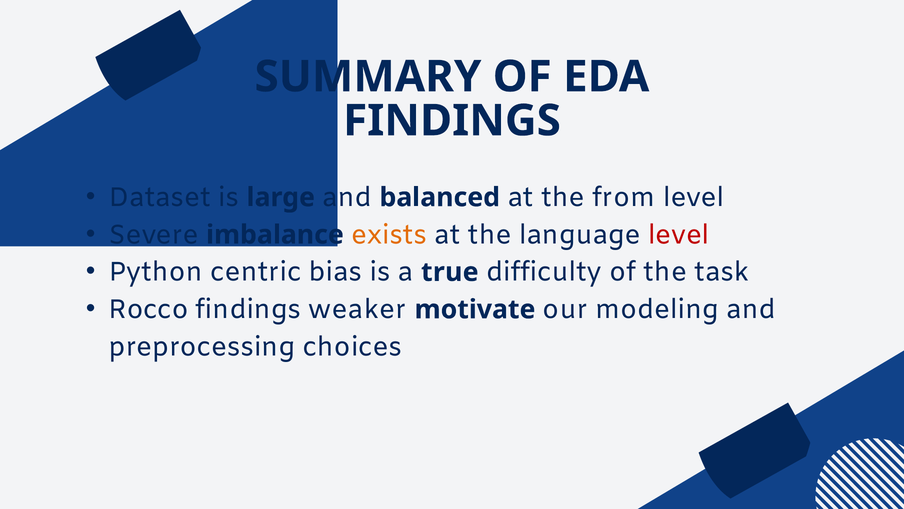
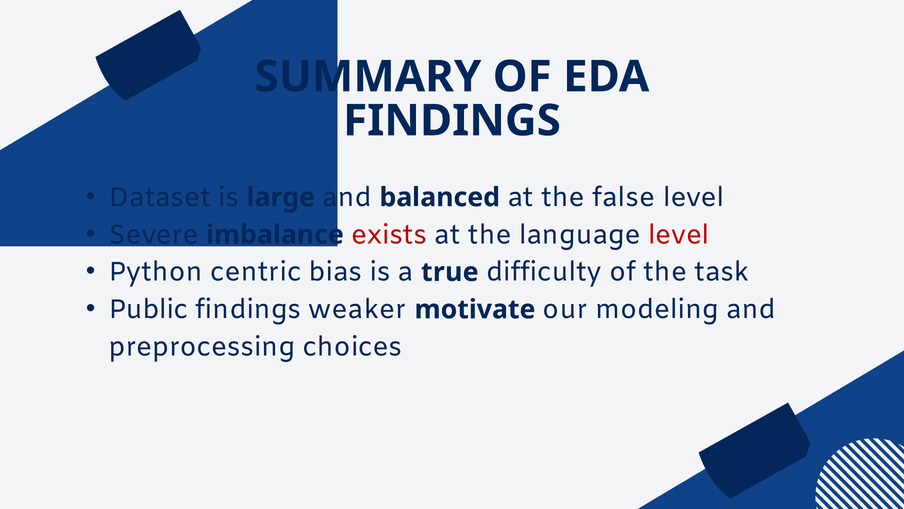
from: from -> false
exists colour: orange -> red
Rocco: Rocco -> Public
